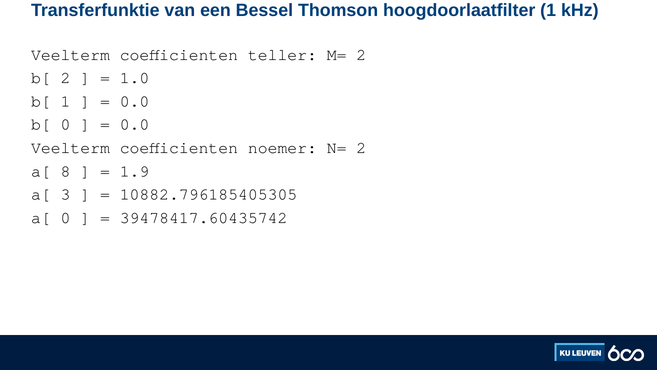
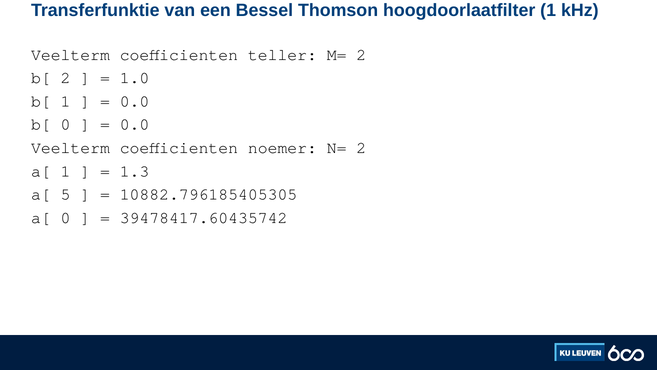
a[ 8: 8 -> 1
1.9: 1.9 -> 1.3
3: 3 -> 5
